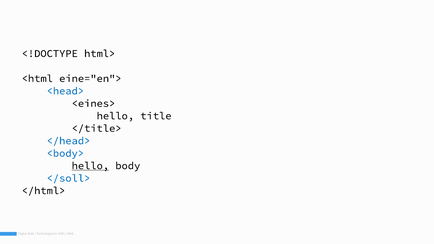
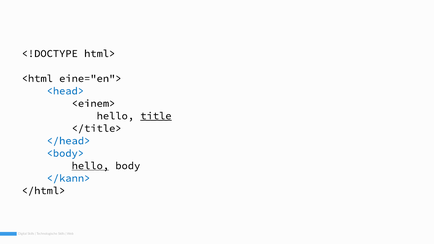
<eines>: <eines> -> <einem>
title underline: none -> present
</soll>: </soll> -> </kann>
